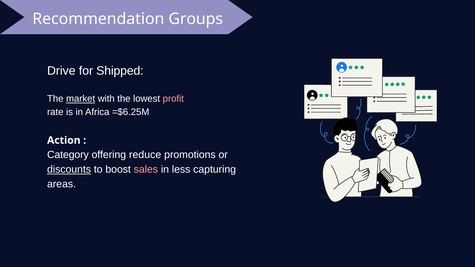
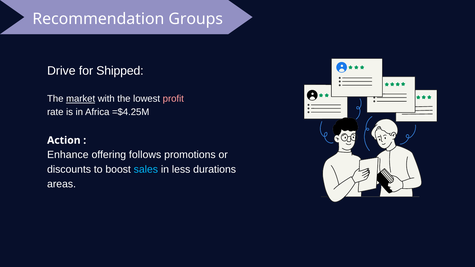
=$6.25M: =$6.25M -> =$4.25M
Category: Category -> Enhance
reduce: reduce -> follows
discounts underline: present -> none
sales colour: pink -> light blue
capturing: capturing -> durations
